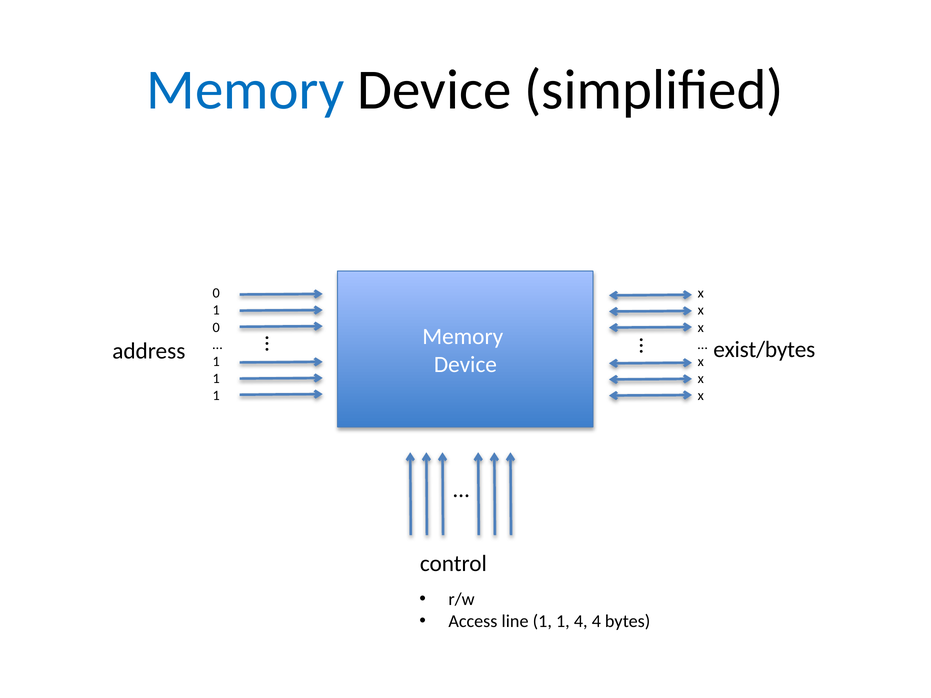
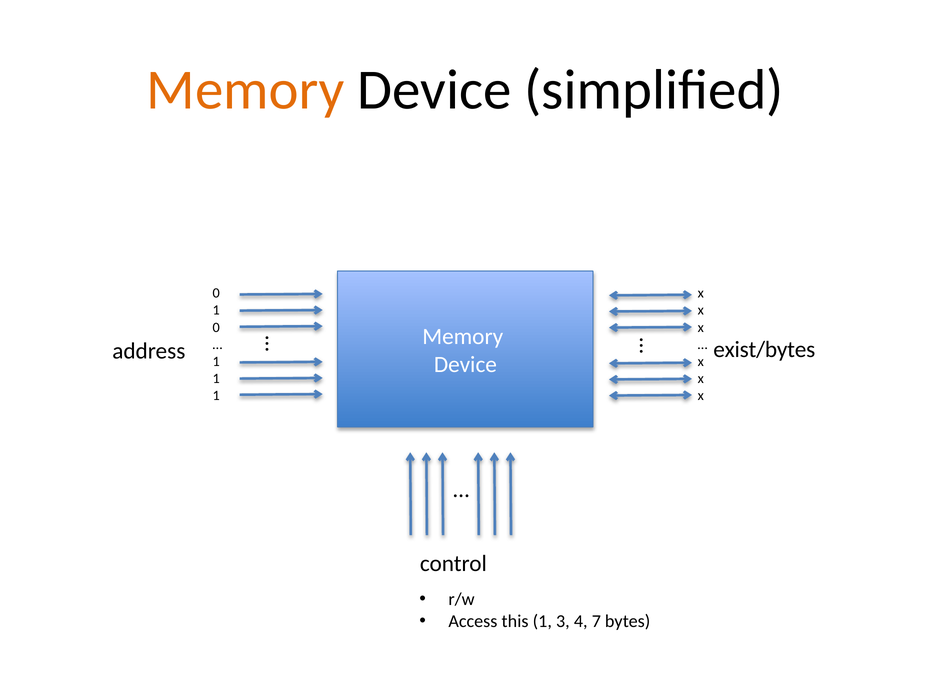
Memory at (245, 90) colour: blue -> orange
line: line -> this
1 at (563, 621): 1 -> 3
4 4: 4 -> 7
